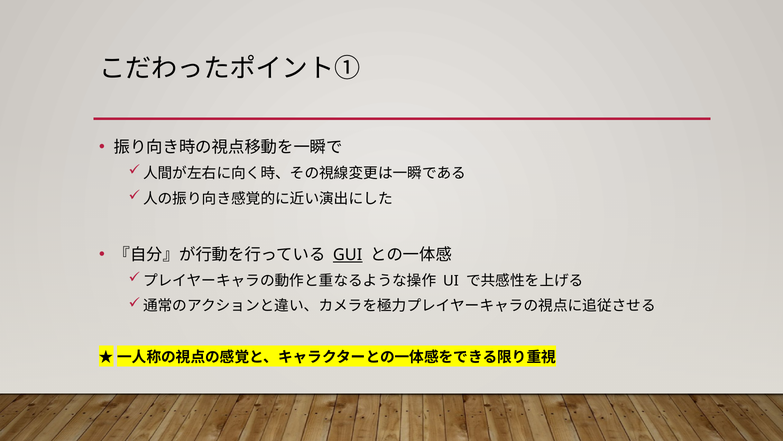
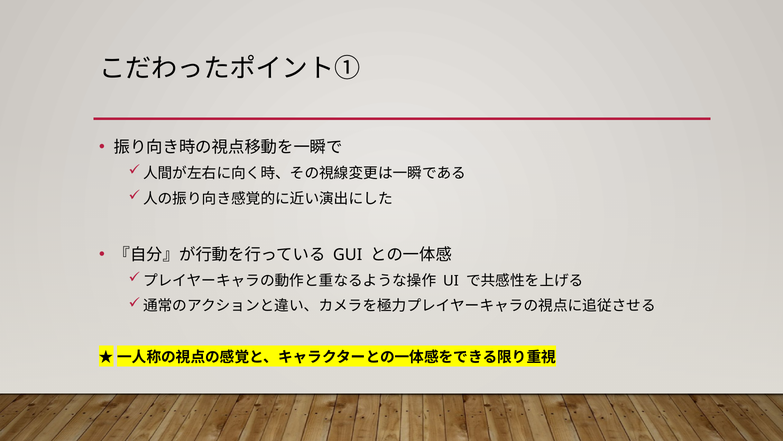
GUI underline: present -> none
